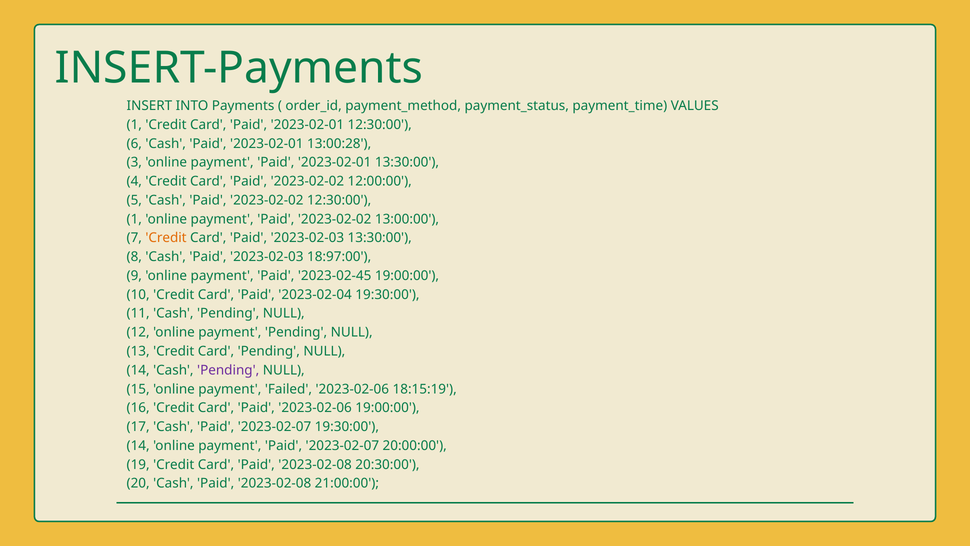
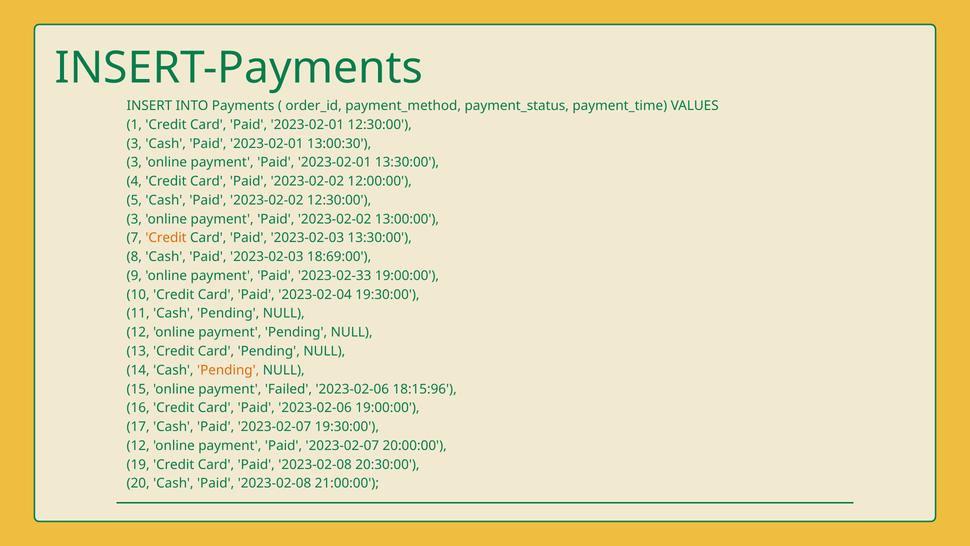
6 at (134, 144): 6 -> 3
13:00:28: 13:00:28 -> 13:00:30
1 at (134, 219): 1 -> 3
18:97:00: 18:97:00 -> 18:69:00
2023-02-45: 2023-02-45 -> 2023-02-33
Pending at (228, 370) colour: purple -> orange
18:15:19: 18:15:19 -> 18:15:96
14 at (138, 445): 14 -> 12
